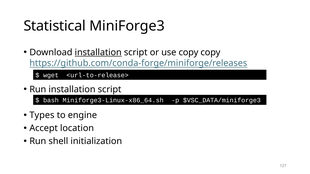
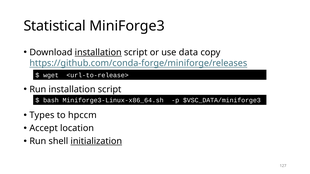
use copy: copy -> data
engine: engine -> hpccm
initialization underline: none -> present
